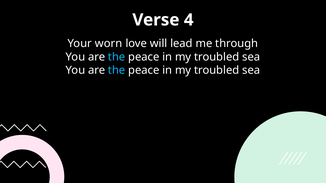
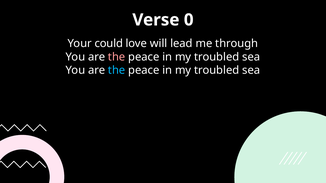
4: 4 -> 0
worn: worn -> could
the at (117, 57) colour: light blue -> pink
